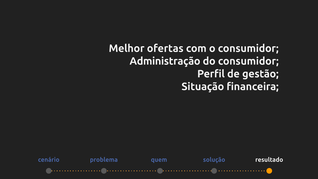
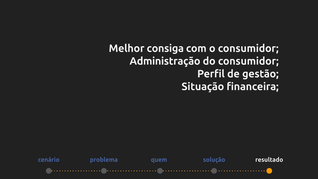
ofertas: ofertas -> consiga
